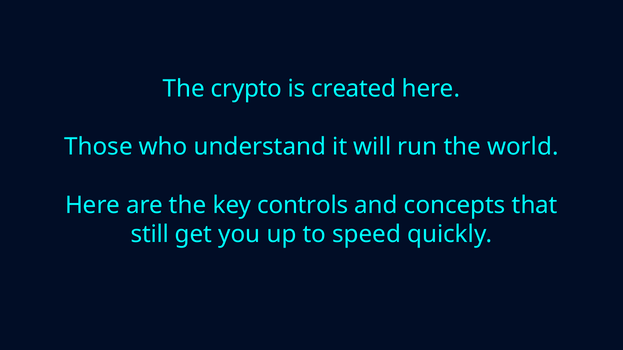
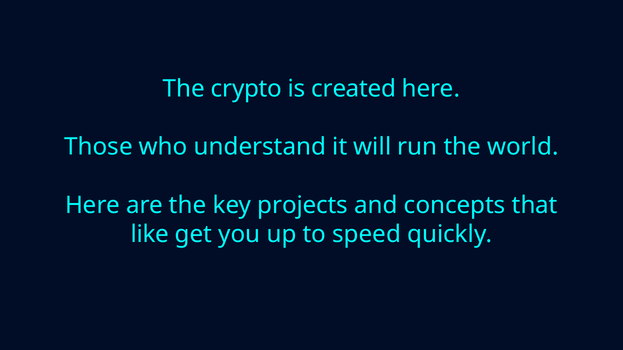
controls: controls -> projects
still: still -> like
